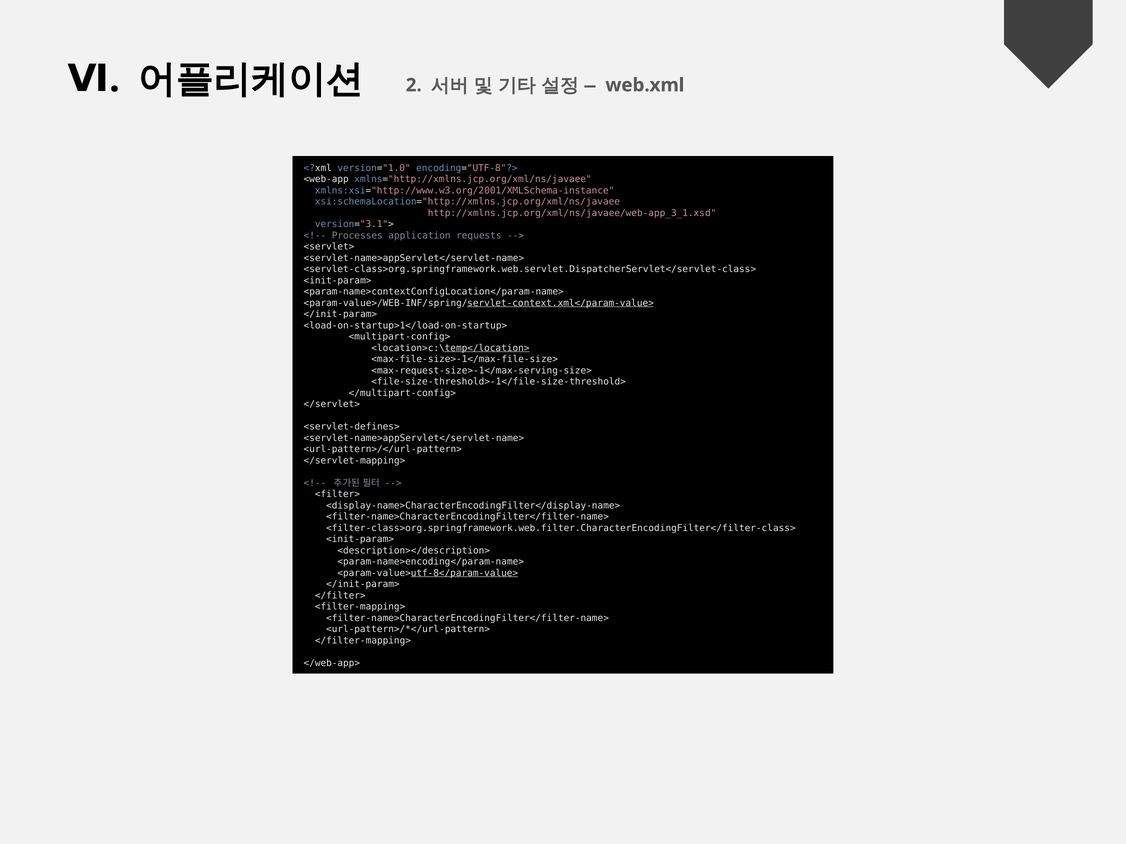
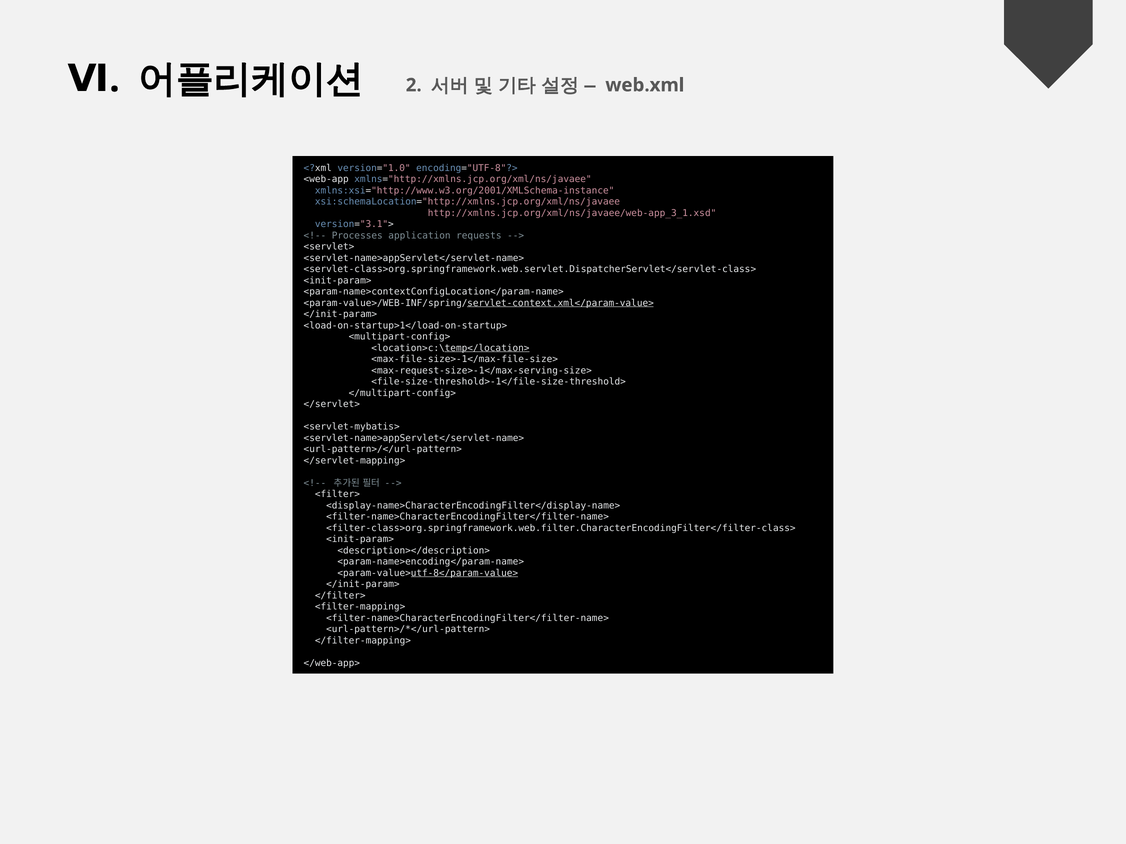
<servlet-defines>: <servlet-defines> -> <servlet-mybatis>
